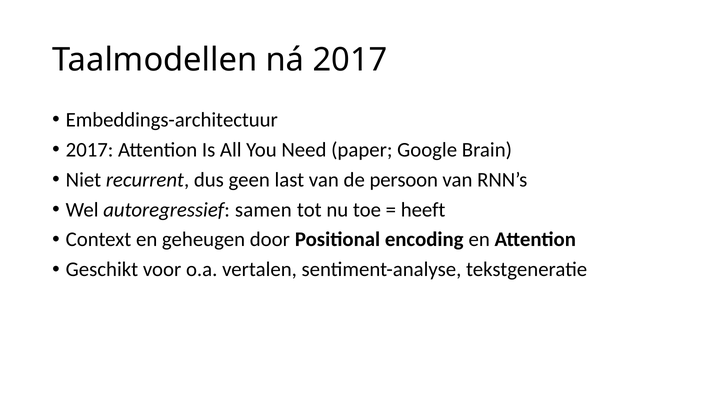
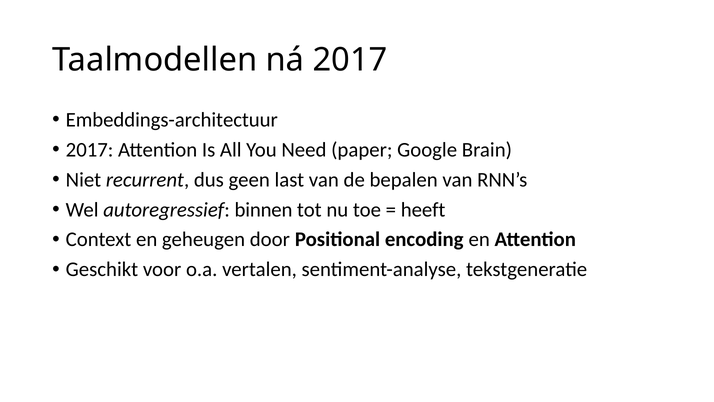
persoon: persoon -> bepalen
samen: samen -> binnen
